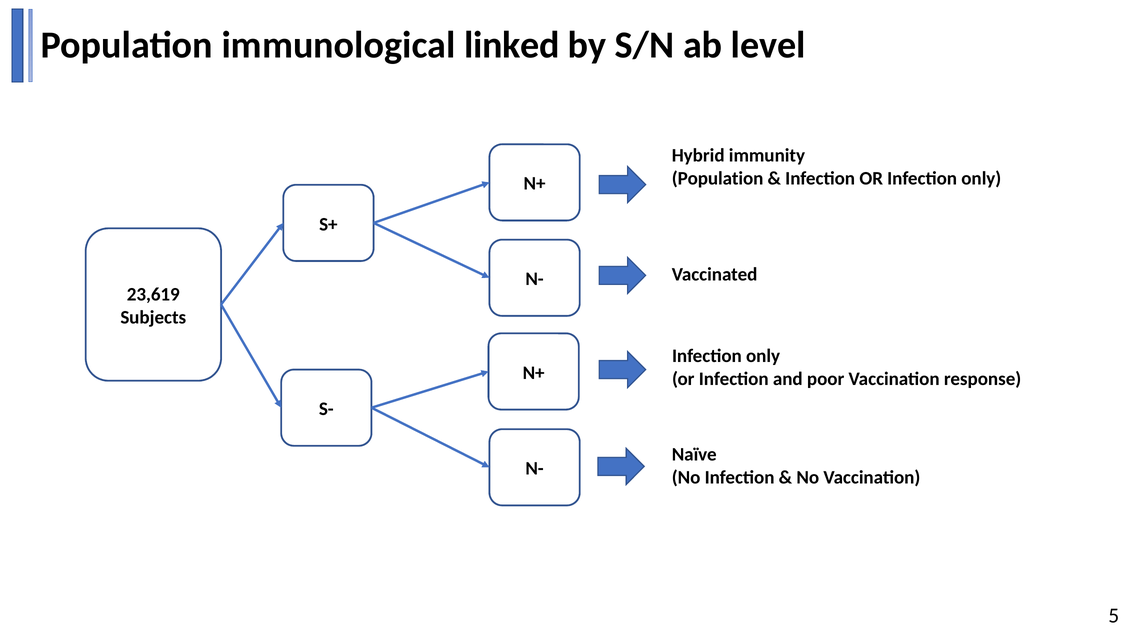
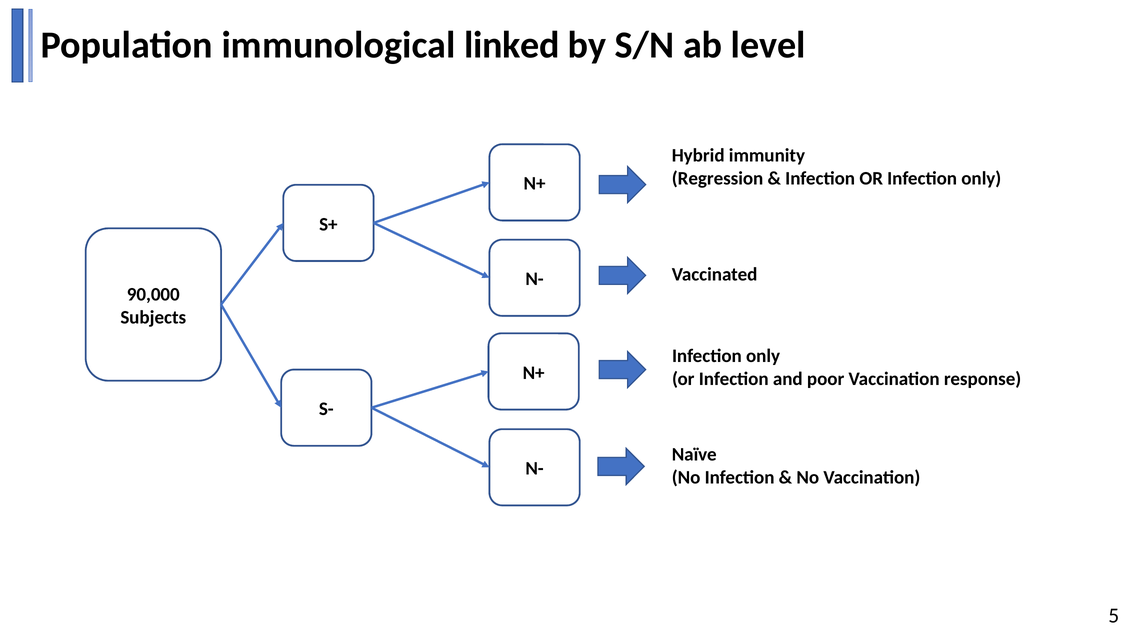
Population at (718, 178): Population -> Regression
23,619: 23,619 -> 90,000
